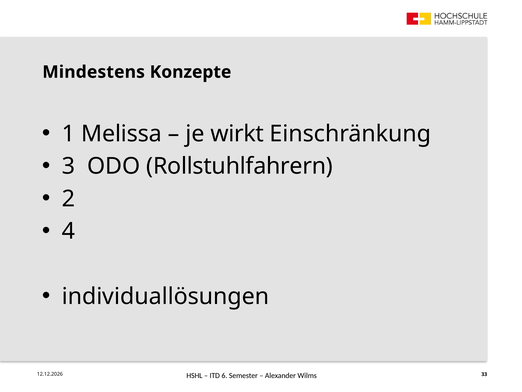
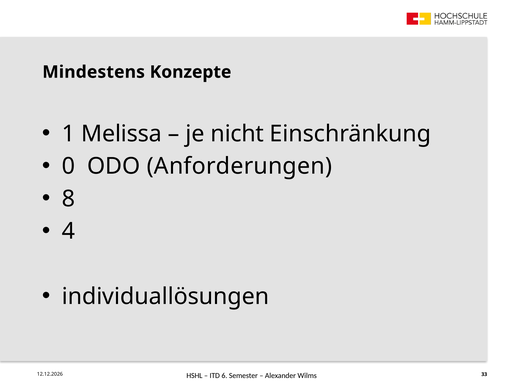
wirkt: wirkt -> nicht
3: 3 -> 0
Rollstuhlfahrern: Rollstuhlfahrern -> Anforderungen
2: 2 -> 8
